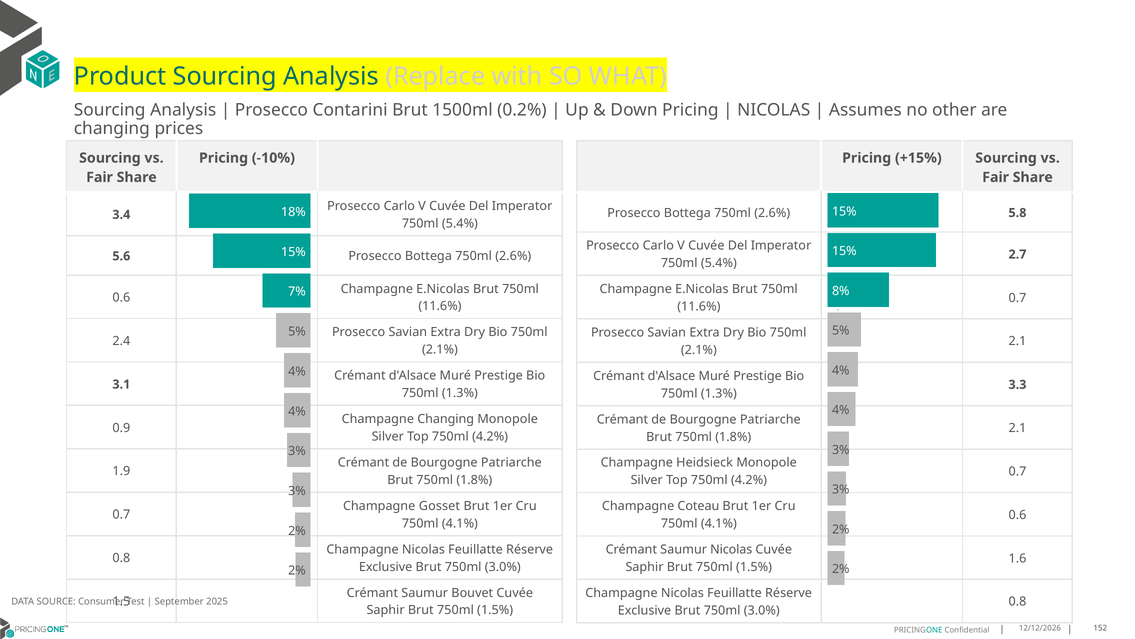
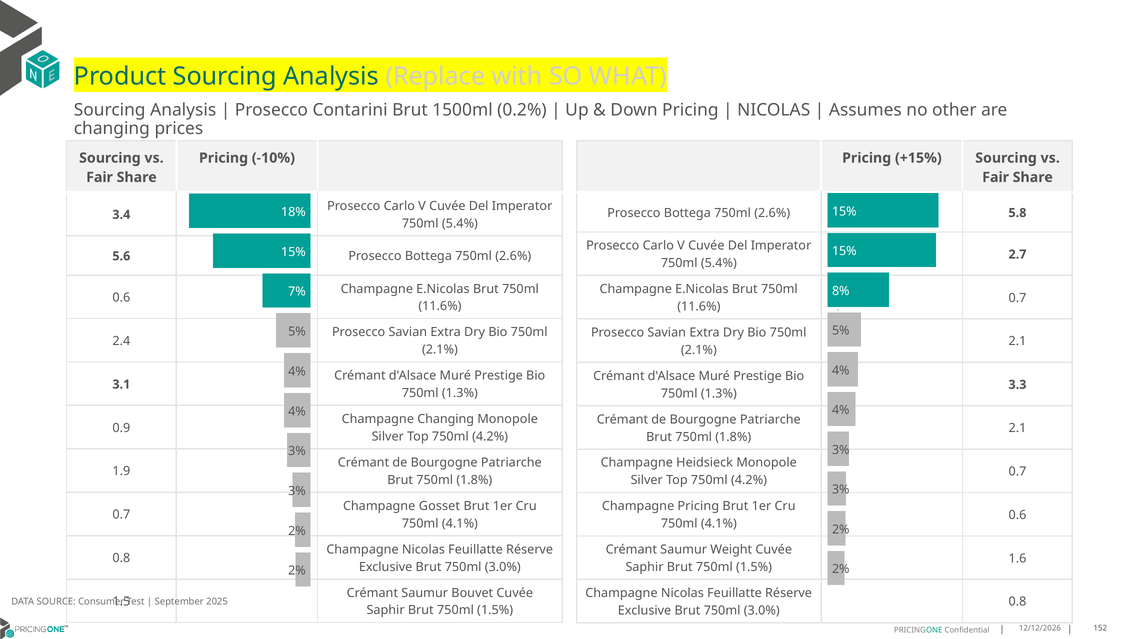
Champagne Coteau: Coteau -> Pricing
Saumur Nicolas: Nicolas -> Weight
